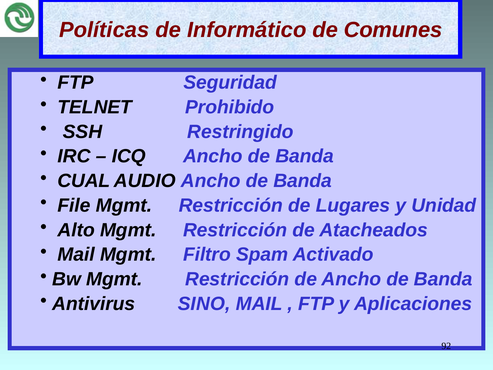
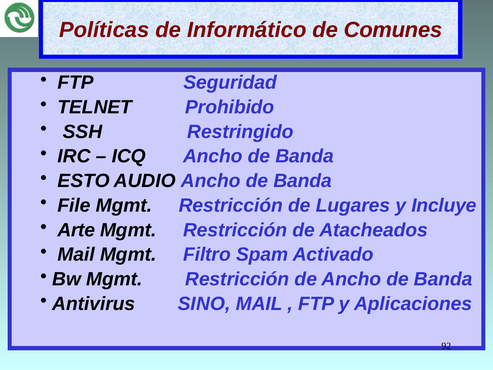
CUAL: CUAL -> ESTO
Unidad: Unidad -> Incluye
Alto: Alto -> Arte
